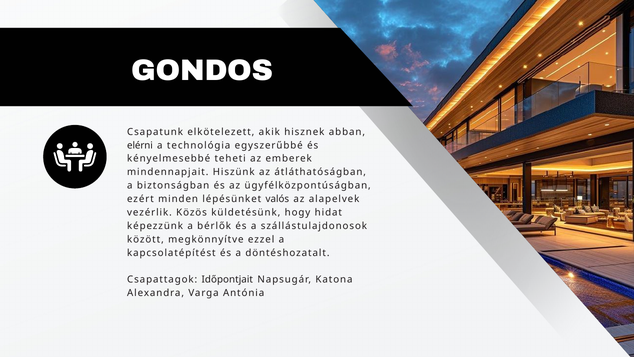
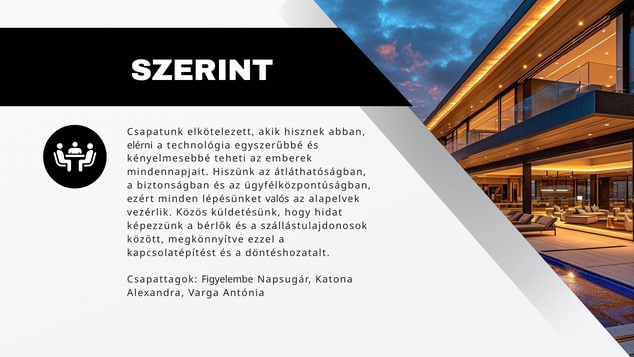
GONDOS: GONDOS -> SZERINT
Időpontjait: Időpontjait -> Figyelembe
